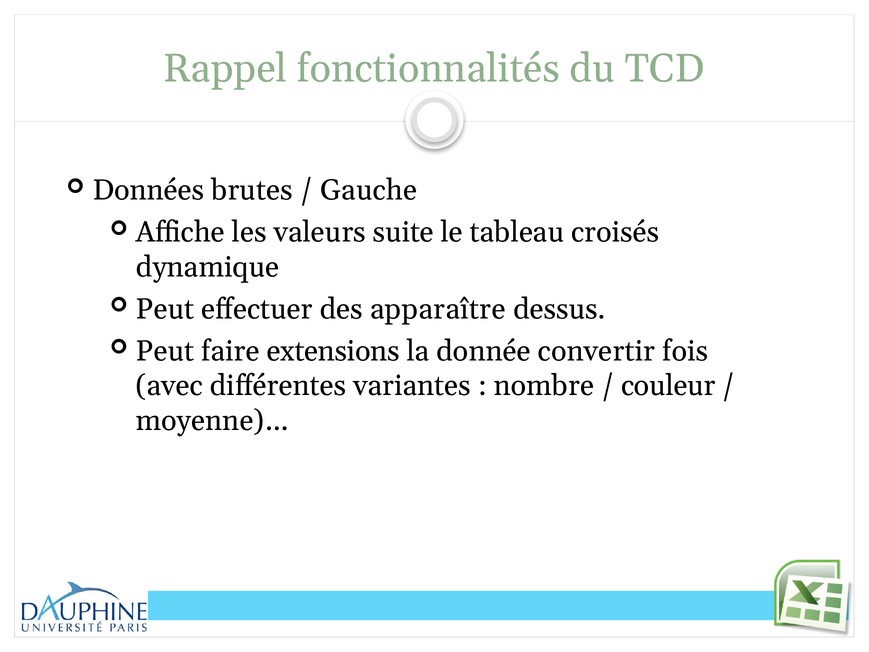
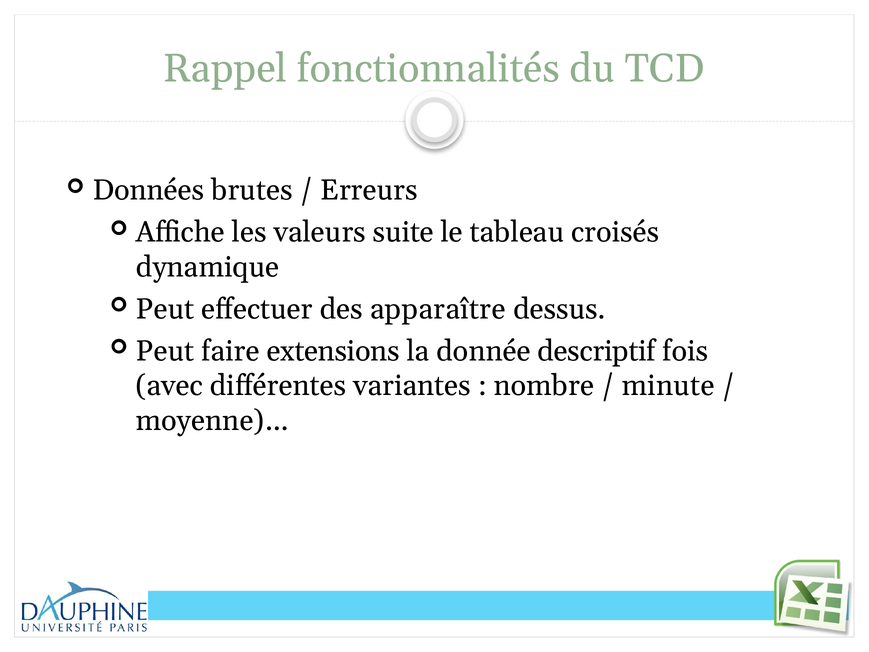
Gauche: Gauche -> Erreurs
convertir: convertir -> descriptif
couleur: couleur -> minute
